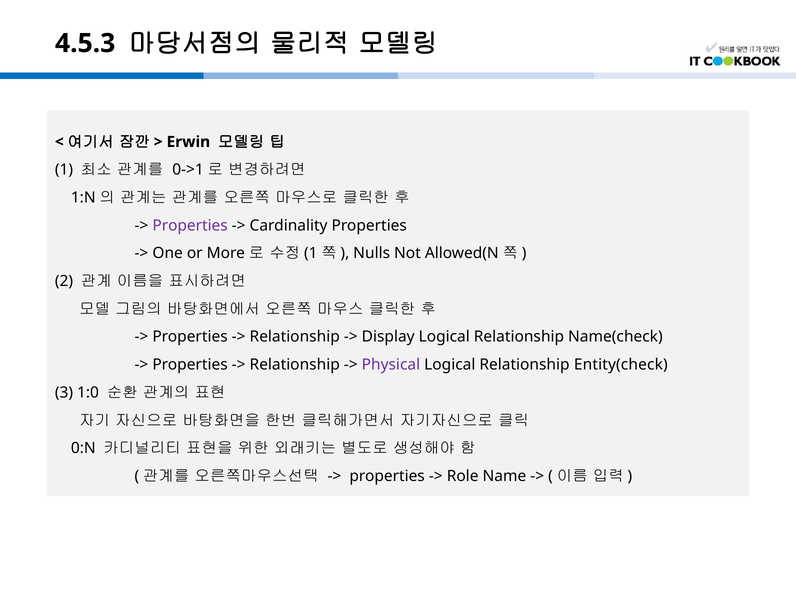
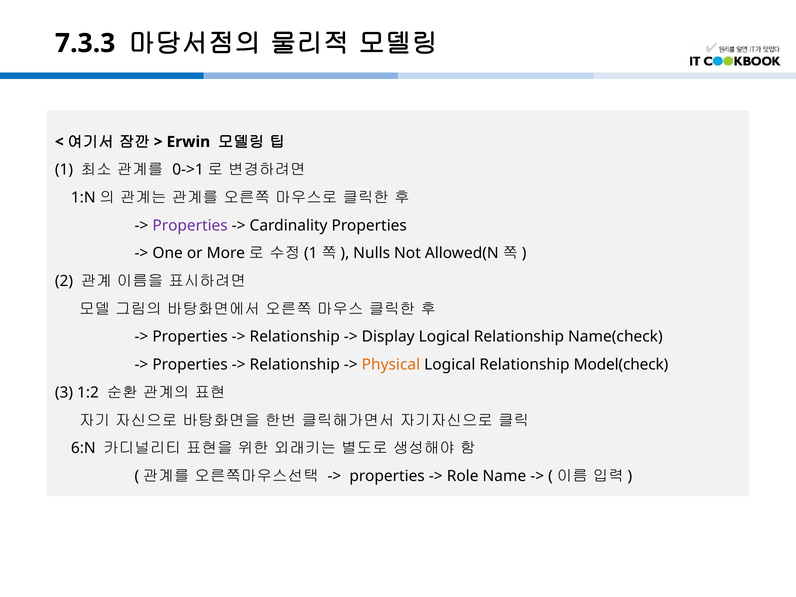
4.5.3: 4.5.3 -> 7.3.3
Physical colour: purple -> orange
Entity(check: Entity(check -> Model(check
1:0: 1:0 -> 1:2
0:N: 0:N -> 6:N
